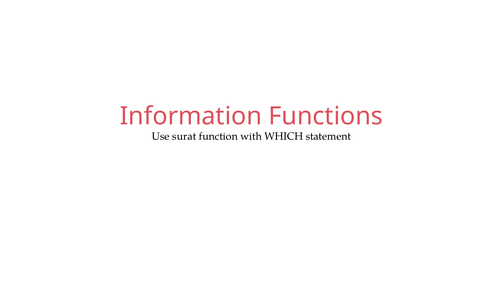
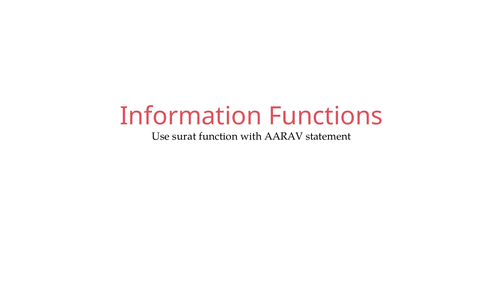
WHICH: WHICH -> AARAV
